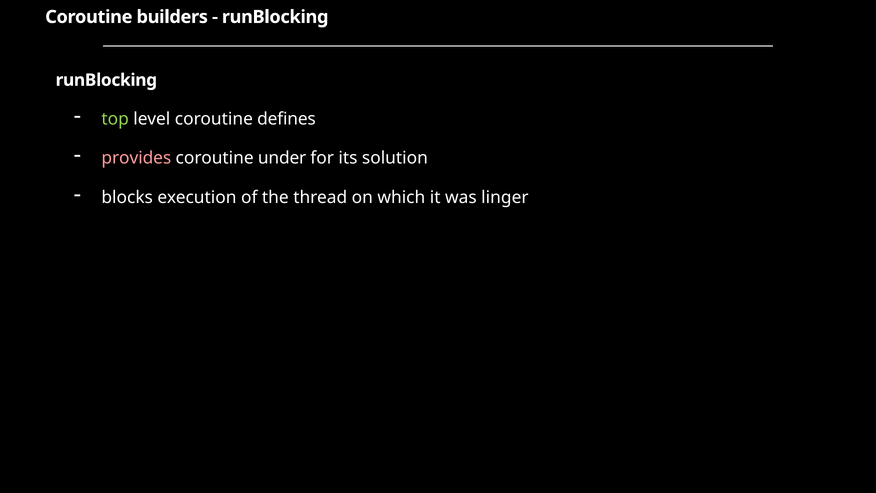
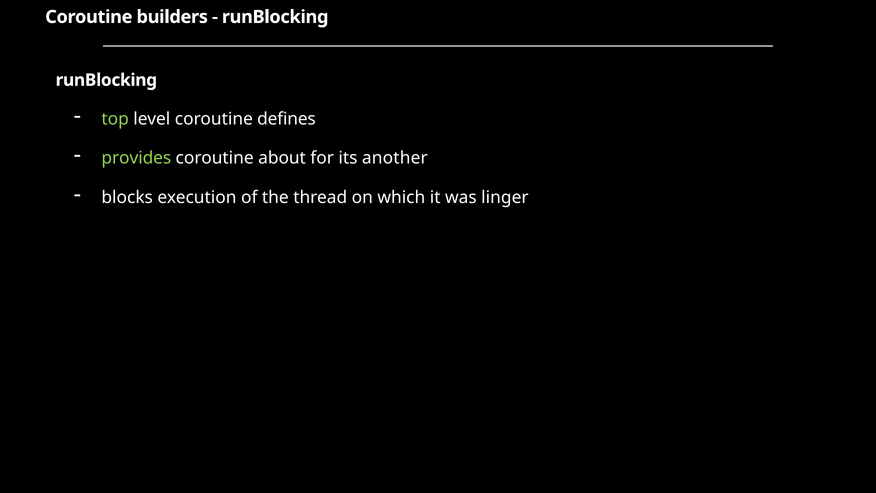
provides colour: pink -> light green
under: under -> about
solution: solution -> another
